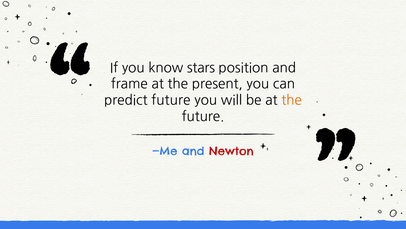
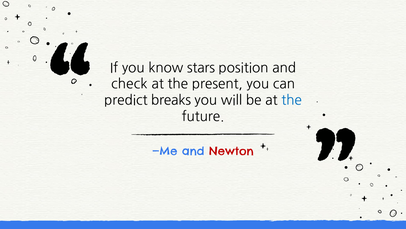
frame: frame -> check
predict future: future -> breaks
the at (292, 100) colour: orange -> blue
